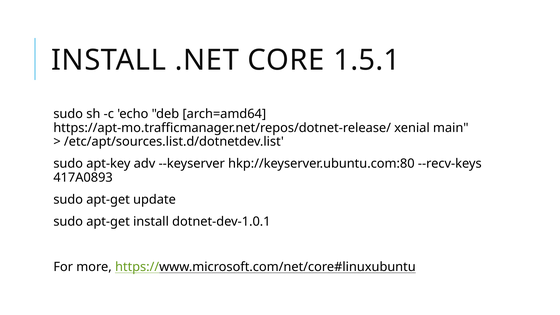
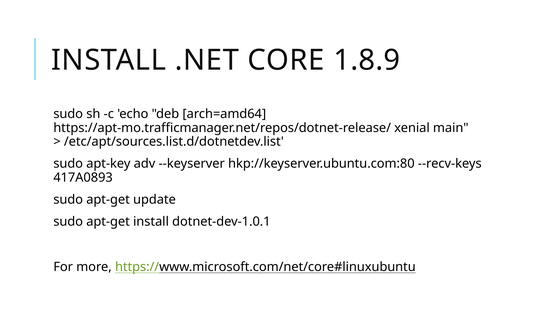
1.5.1: 1.5.1 -> 1.8.9
